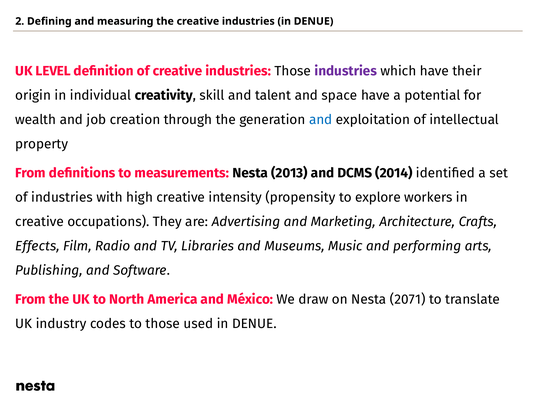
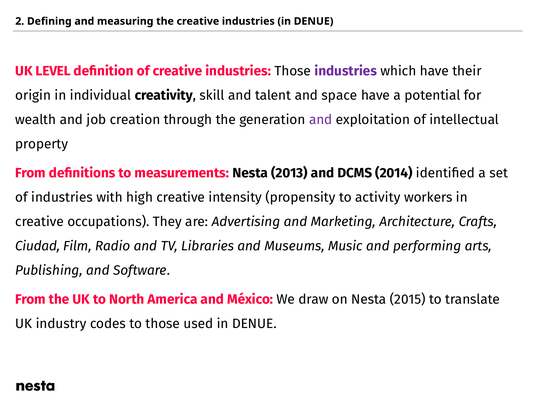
and at (321, 120) colour: blue -> purple
explore: explore -> activity
Effects: Effects -> Ciudad
2071: 2071 -> 2015
